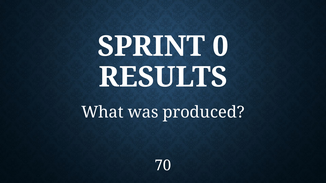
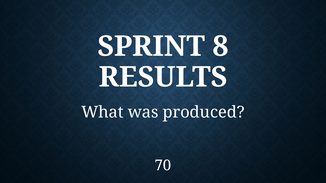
0: 0 -> 8
